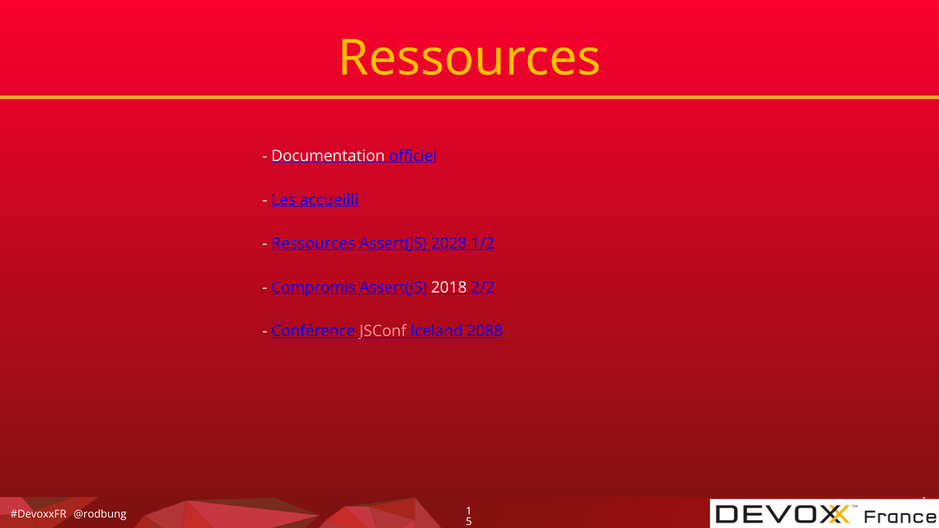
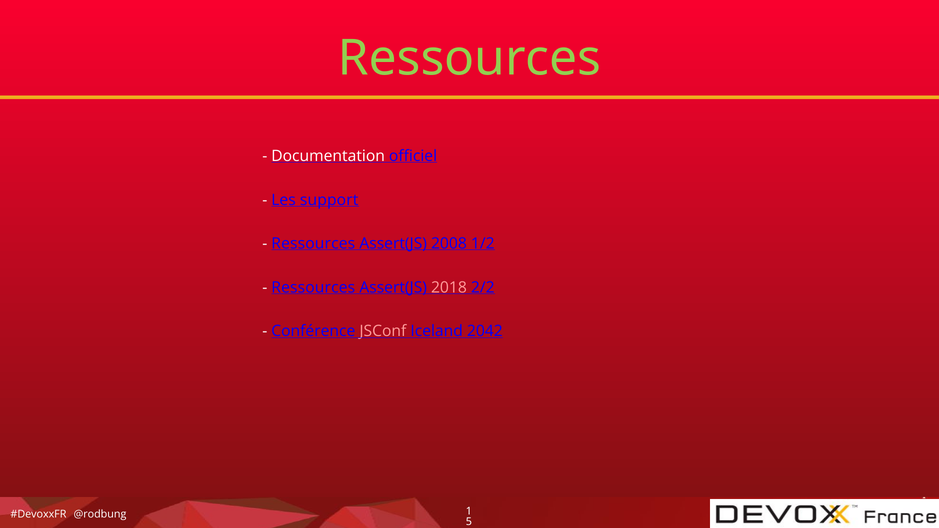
Ressources at (470, 58) colour: yellow -> light green
accueilli: accueilli -> support
2028: 2028 -> 2008
Compromis at (313, 288): Compromis -> Ressources
2018 colour: white -> pink
2088: 2088 -> 2042
